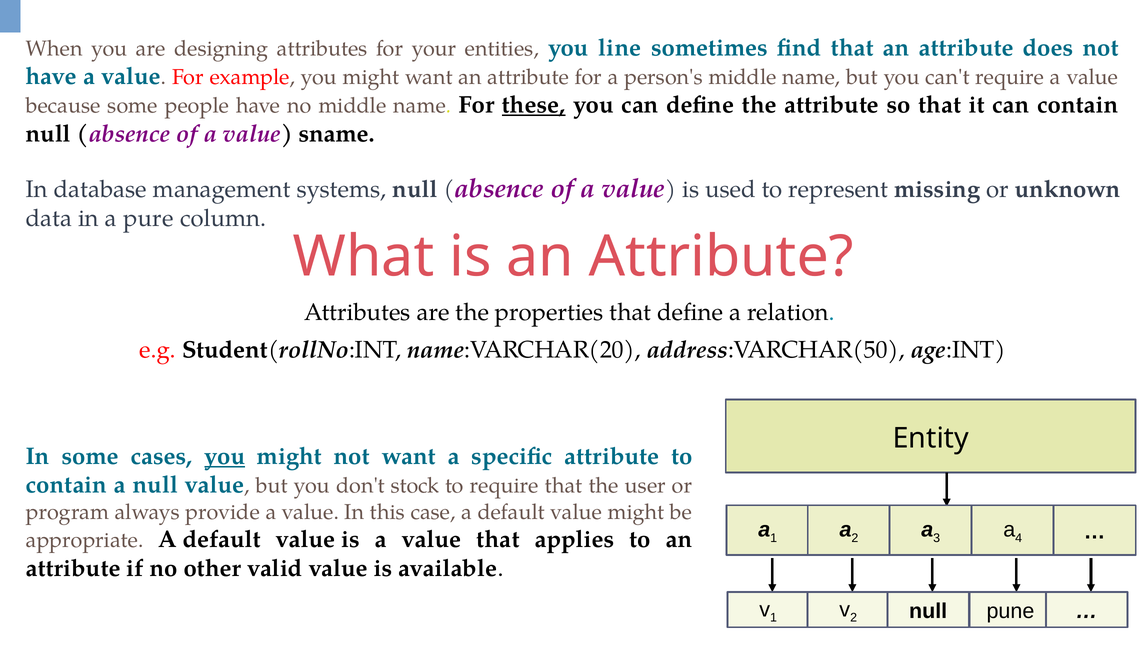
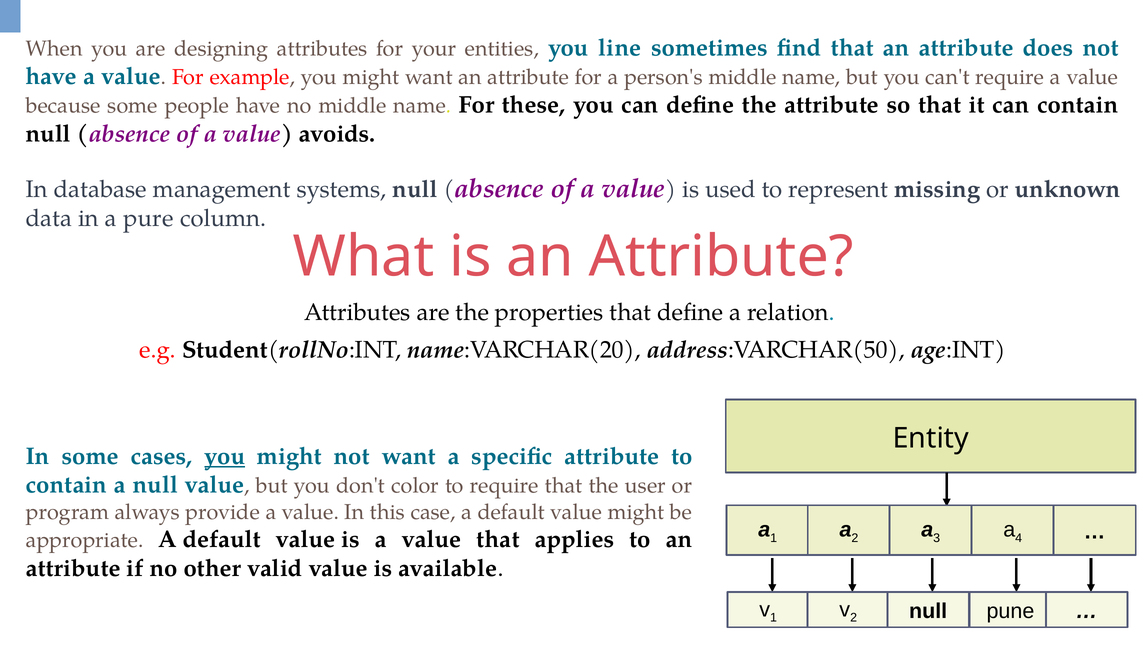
these underline: present -> none
sname: sname -> avoids
stock: stock -> color
